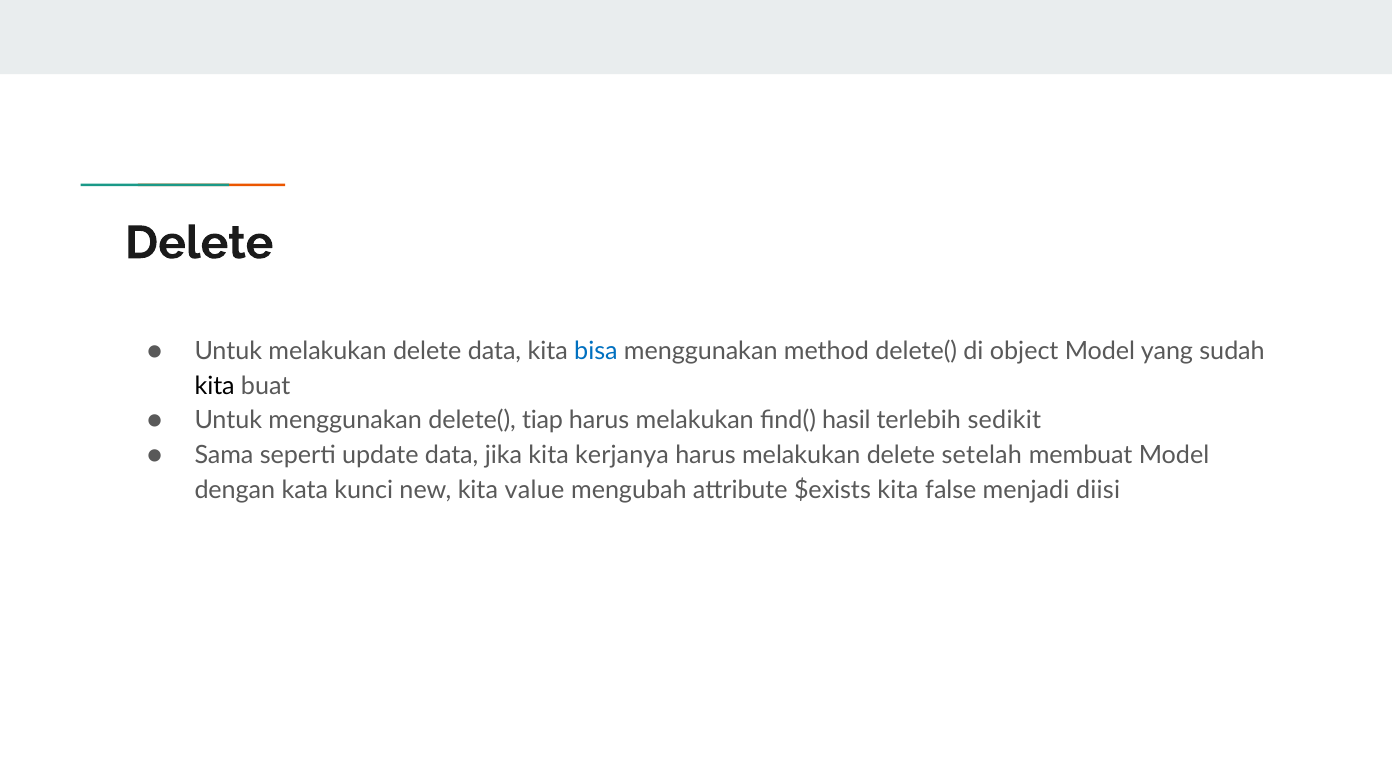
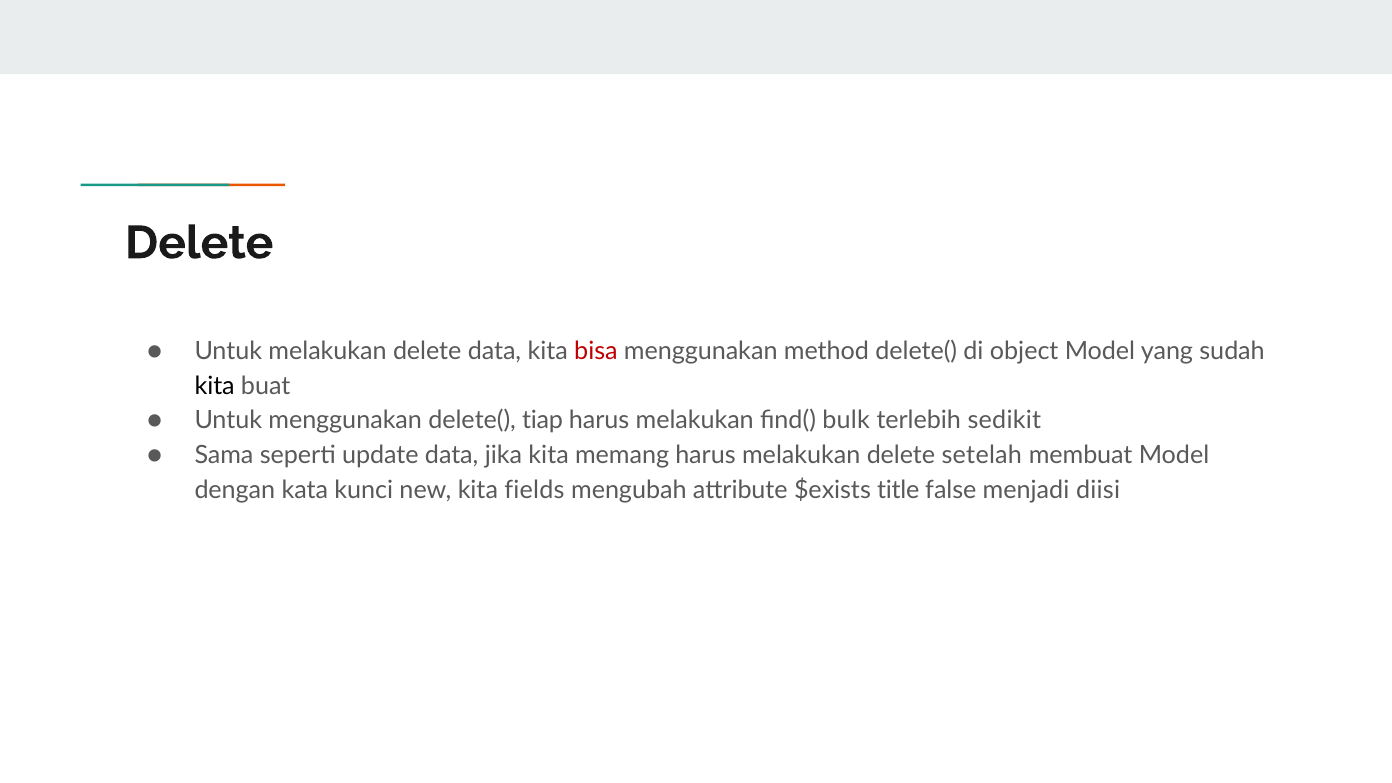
bisa colour: blue -> red
hasil: hasil -> bulk
kerjanya: kerjanya -> memang
value: value -> fields
$exists kita: kita -> title
